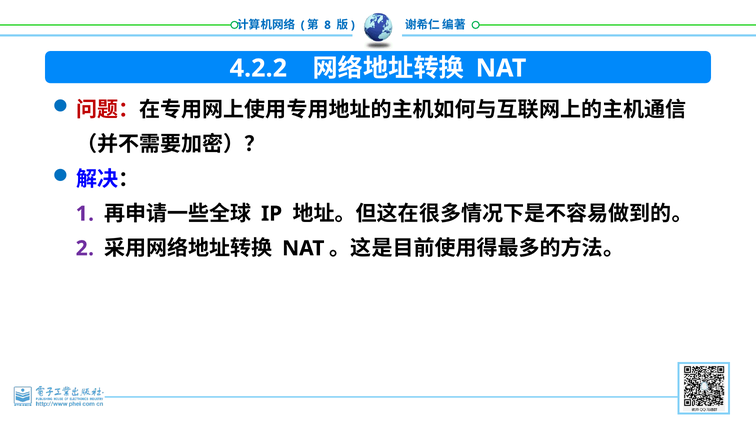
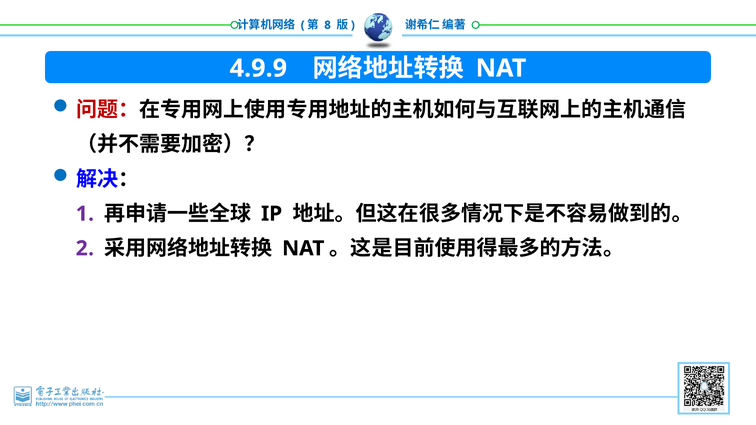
4.2.2: 4.2.2 -> 4.9.9
